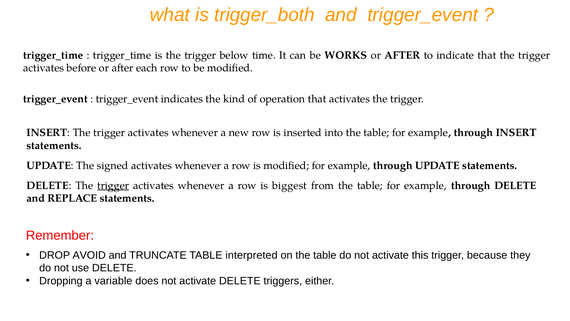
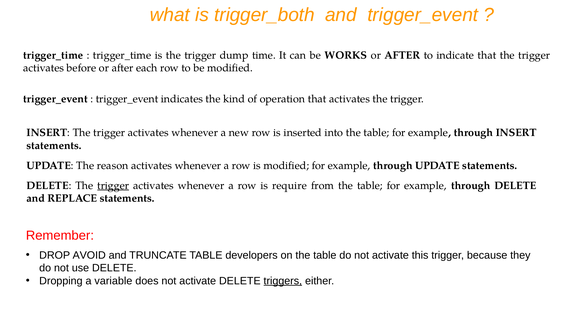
below: below -> dump
signed: signed -> reason
biggest: biggest -> require
interpreted: interpreted -> developers
triggers underline: none -> present
